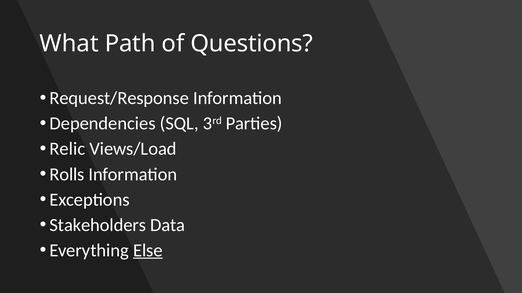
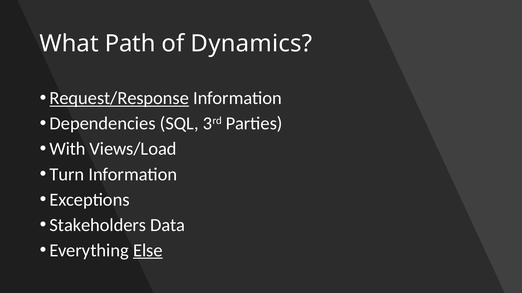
Questions: Questions -> Dynamics
Request/Response underline: none -> present
Relic: Relic -> With
Rolls: Rolls -> Turn
